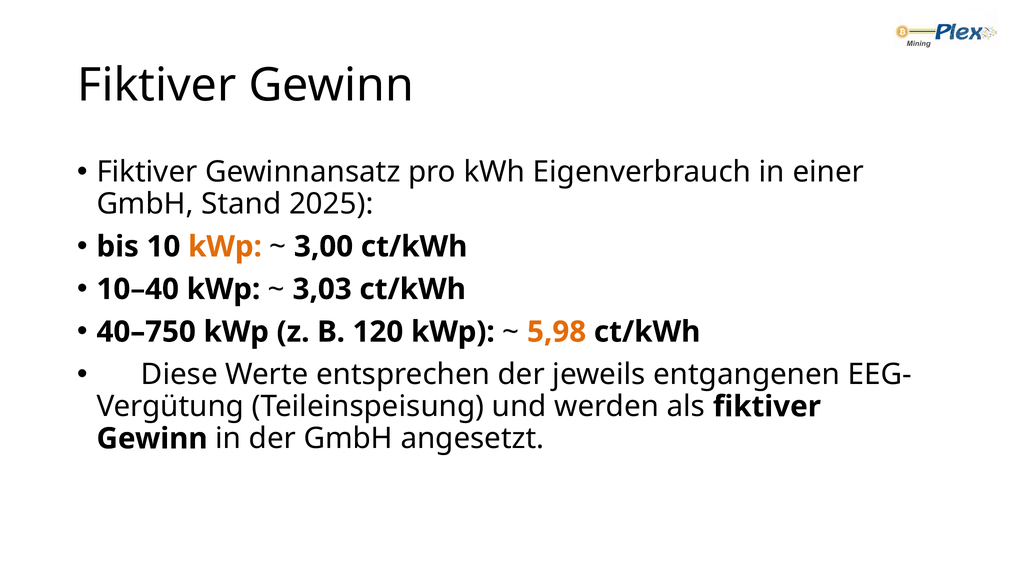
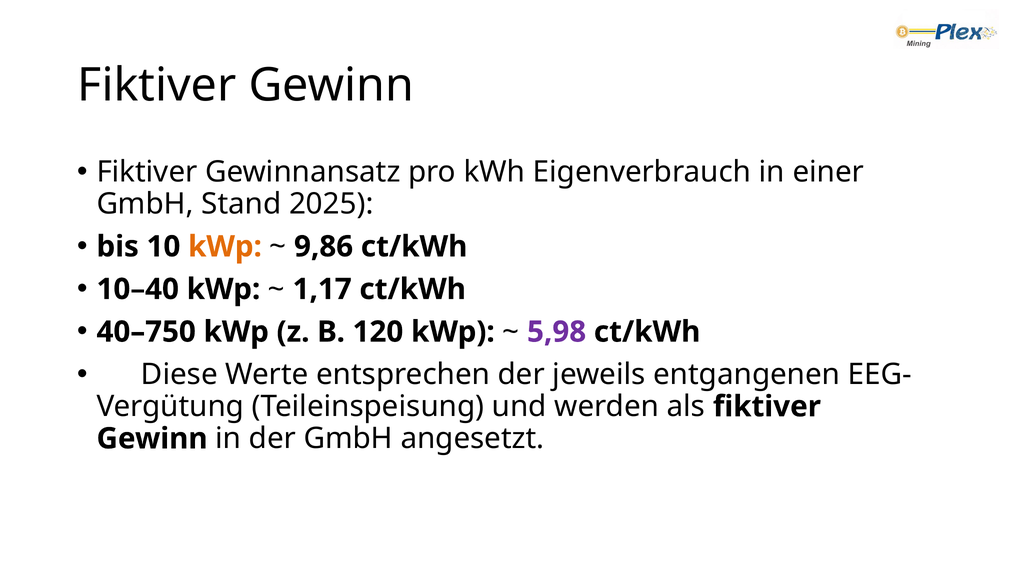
3,00: 3,00 -> 9,86
3,03: 3,03 -> 1,17
5,98 colour: orange -> purple
